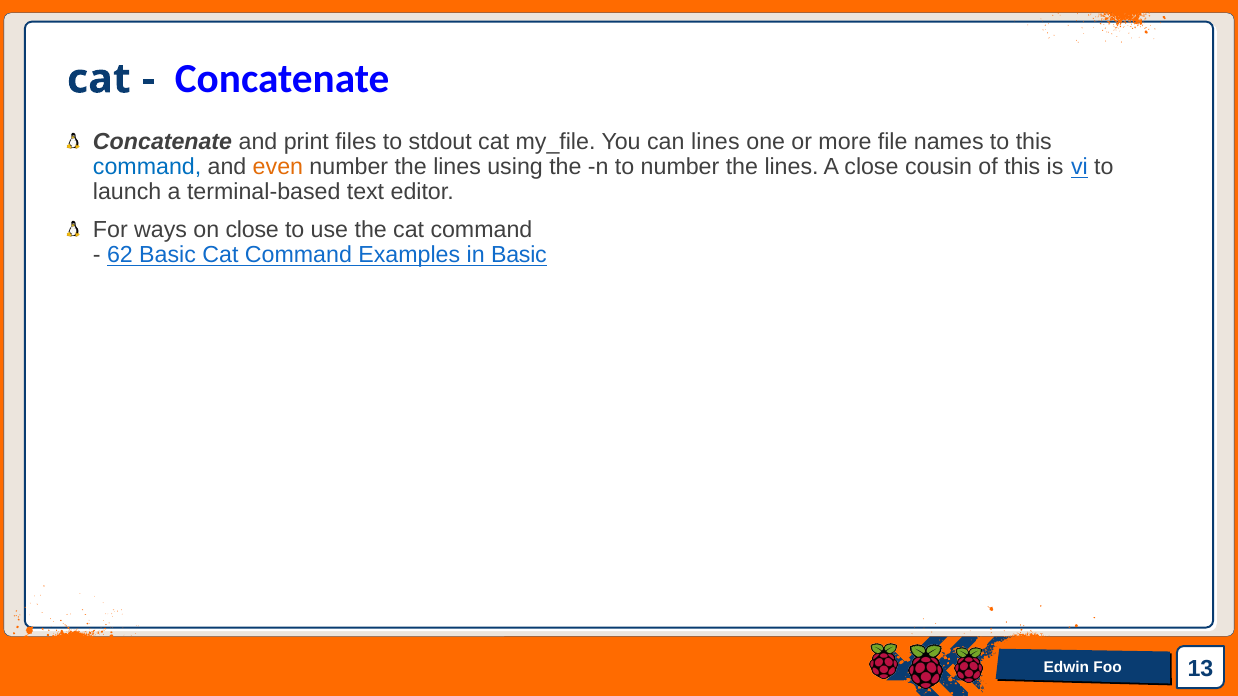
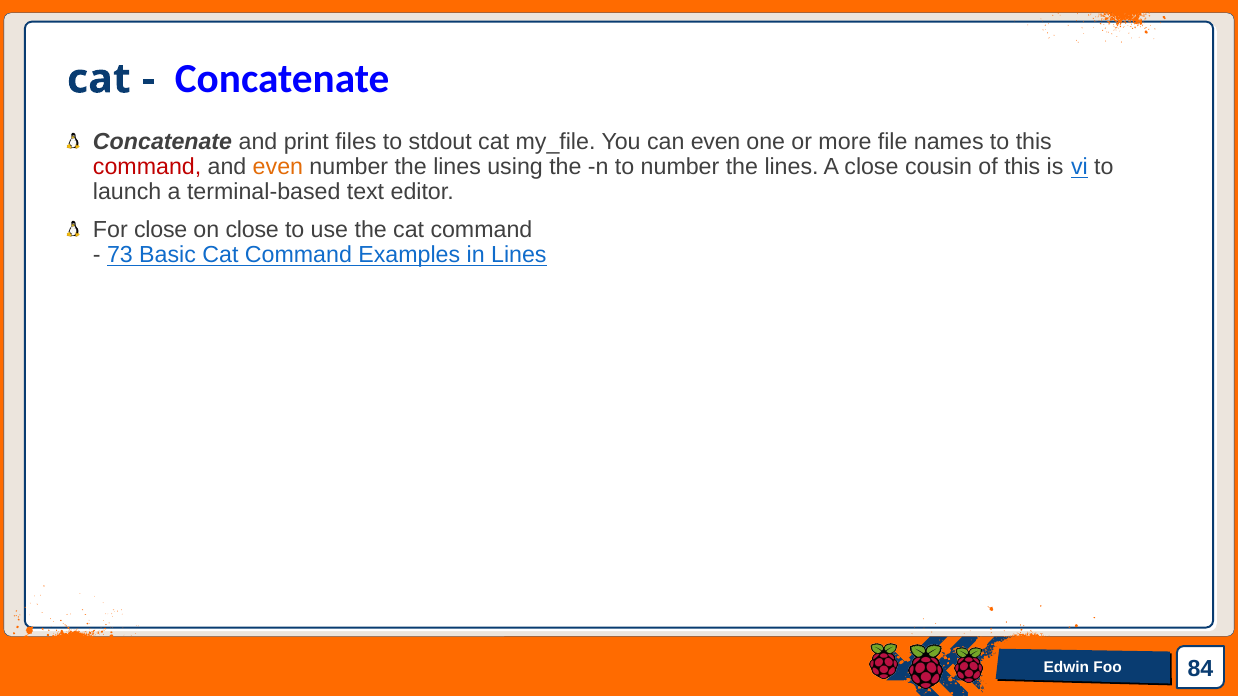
can lines: lines -> even
command at (147, 167) colour: blue -> red
For ways: ways -> close
62: 62 -> 73
in Basic: Basic -> Lines
13: 13 -> 84
